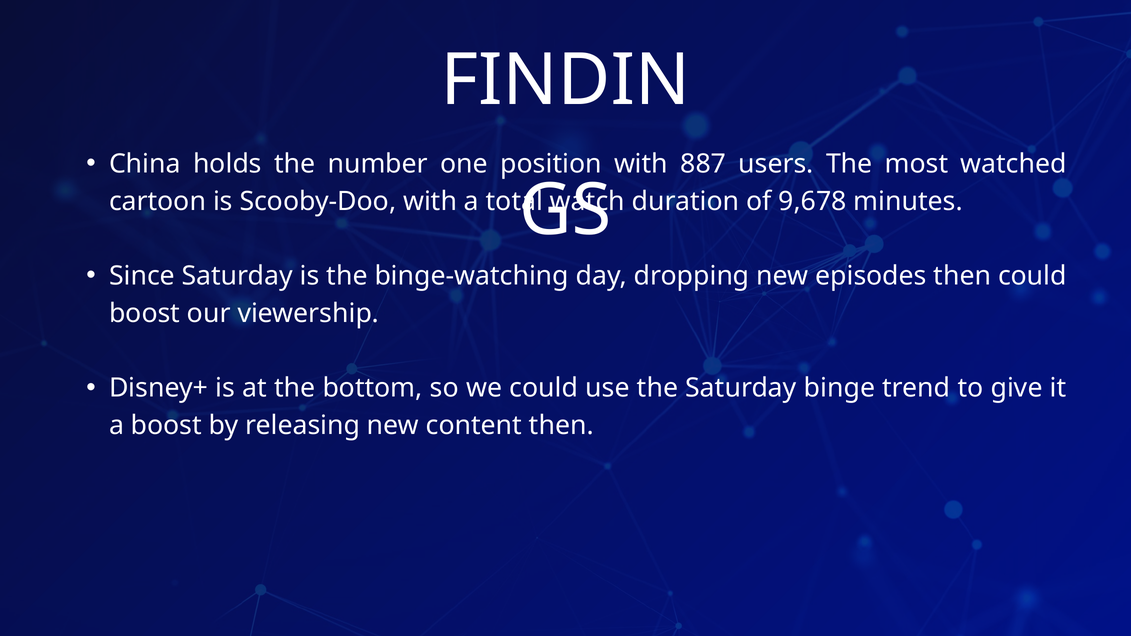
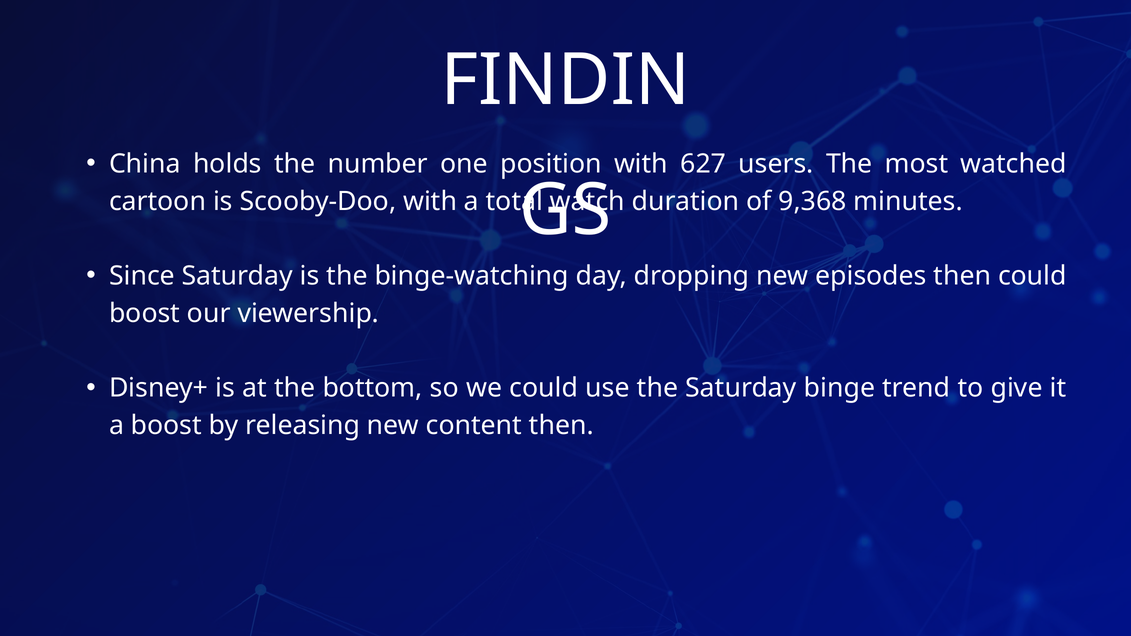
887: 887 -> 627
9,678: 9,678 -> 9,368
